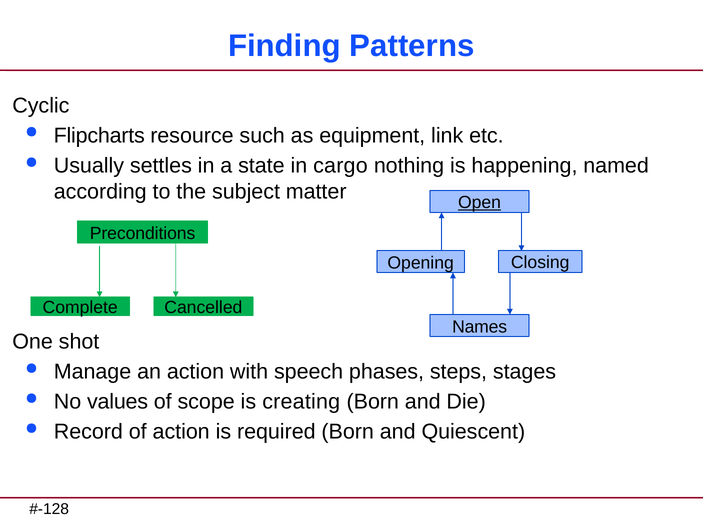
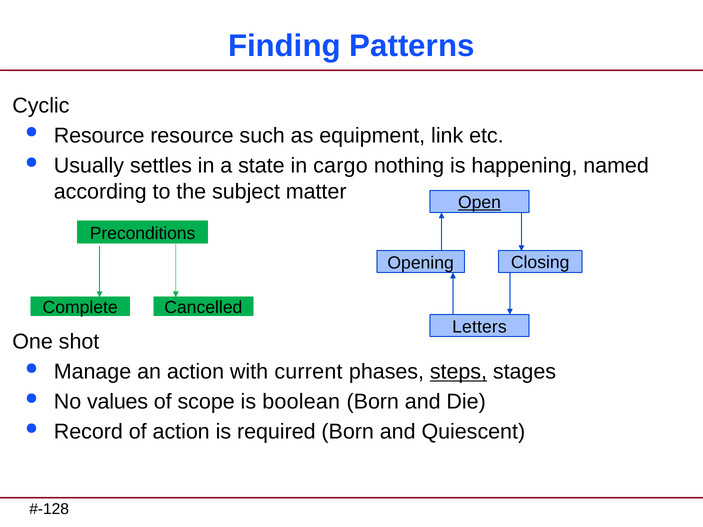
Flipcharts at (99, 136): Flipcharts -> Resource
Names: Names -> Letters
speech: speech -> current
steps underline: none -> present
creating: creating -> boolean
